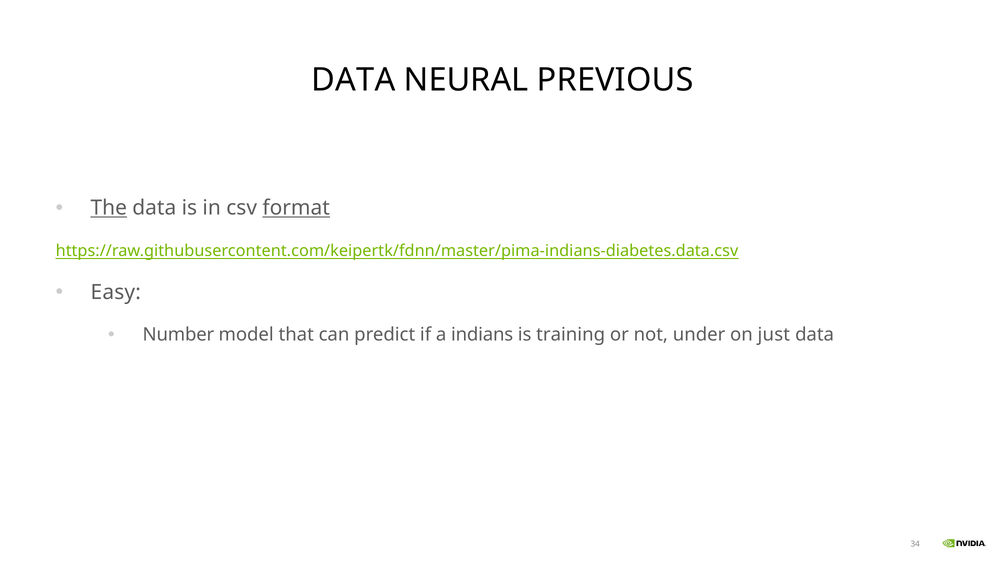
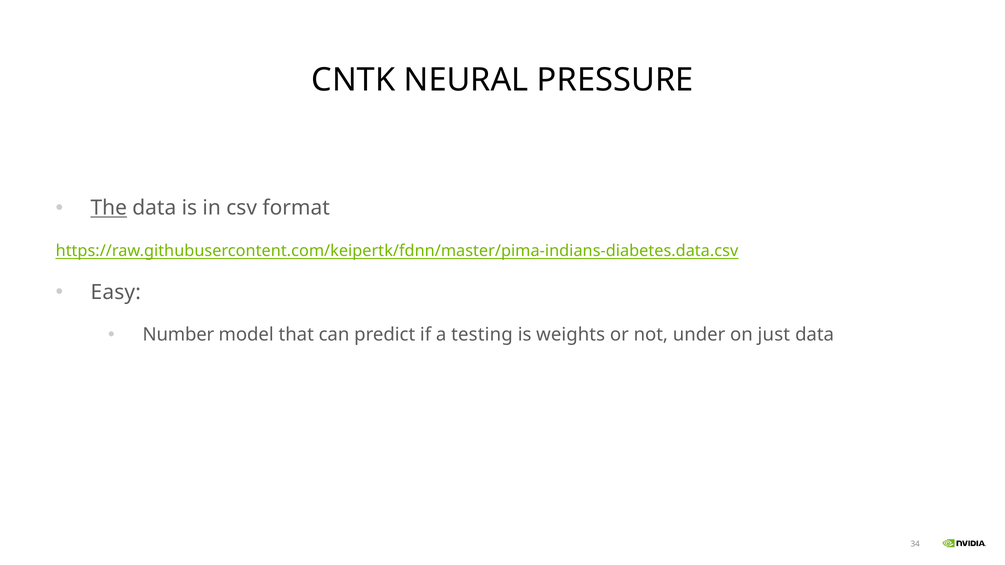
DATA at (353, 80): DATA -> CNTK
PREVIOUS: PREVIOUS -> PRESSURE
format underline: present -> none
indians: indians -> testing
training: training -> weights
